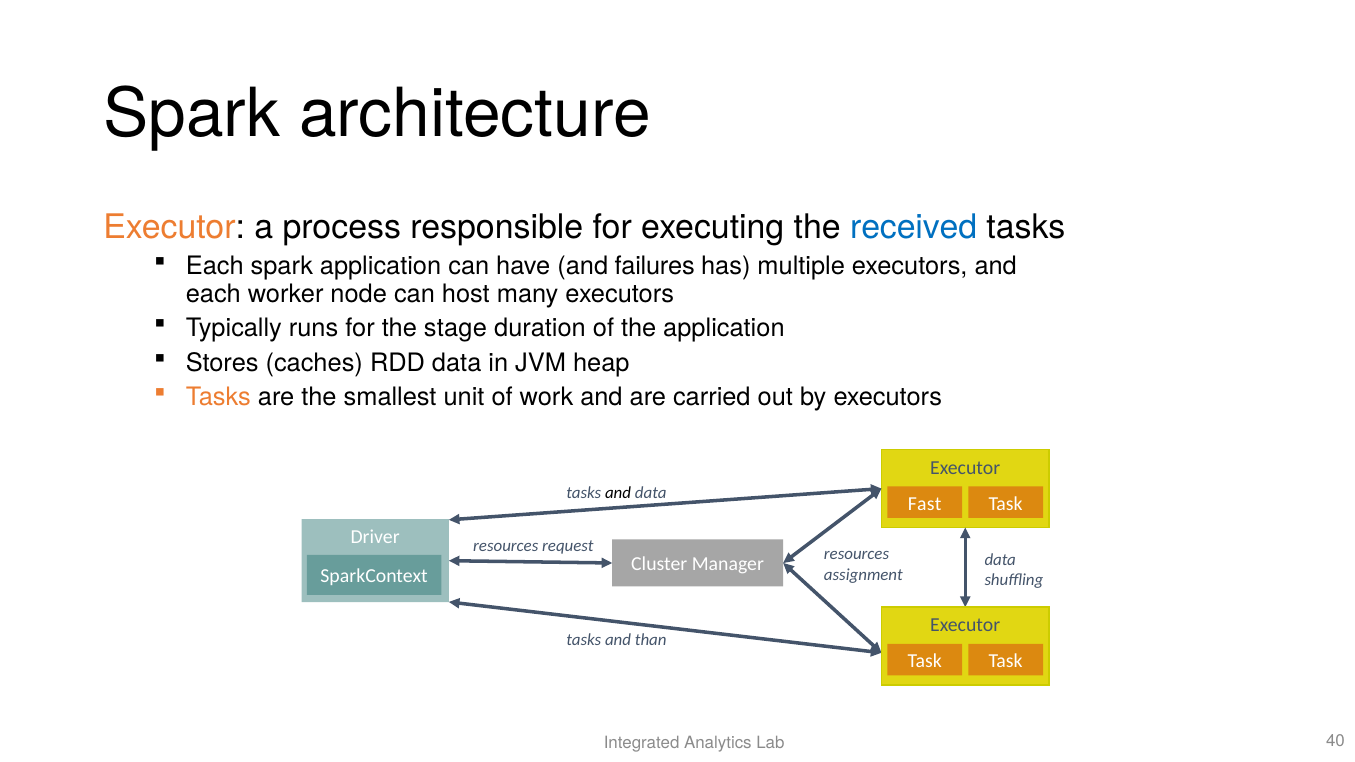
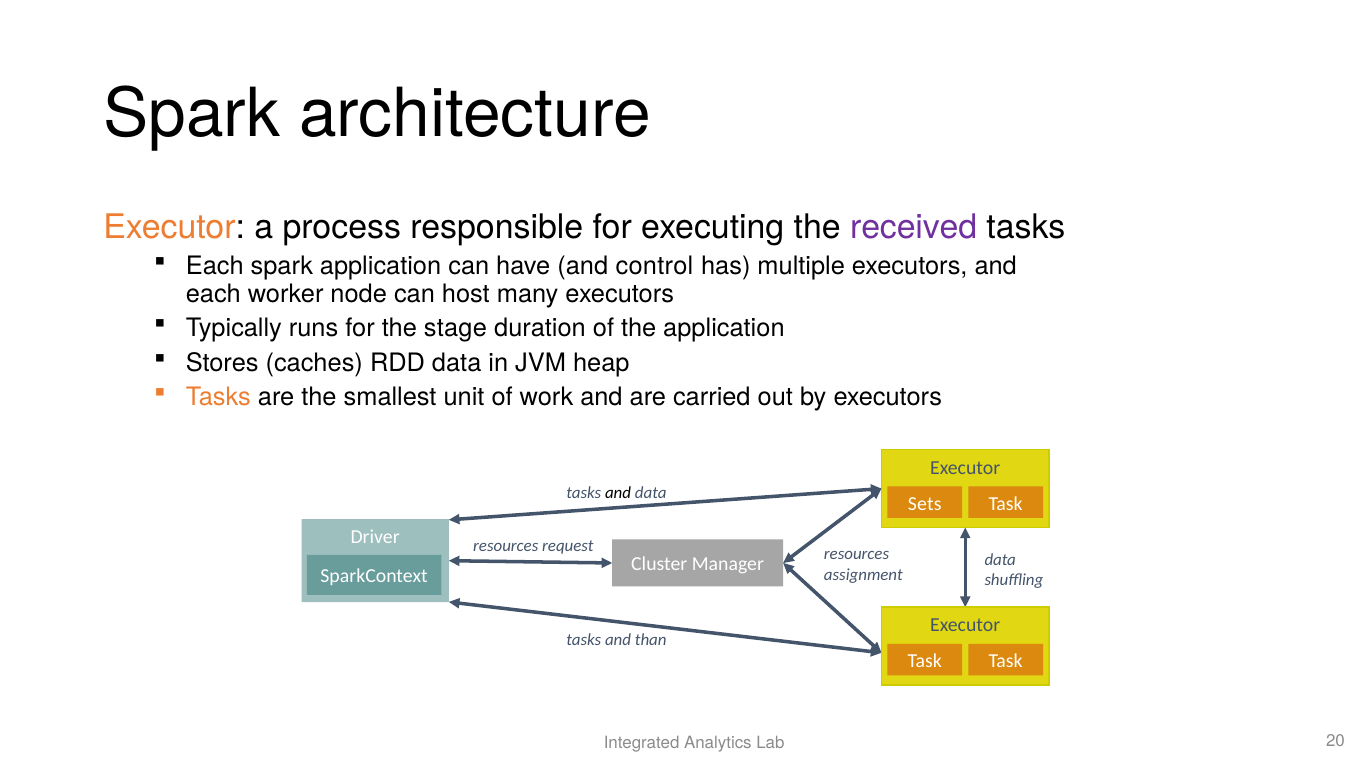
received colour: blue -> purple
failures: failures -> control
Fast: Fast -> Sets
40: 40 -> 20
